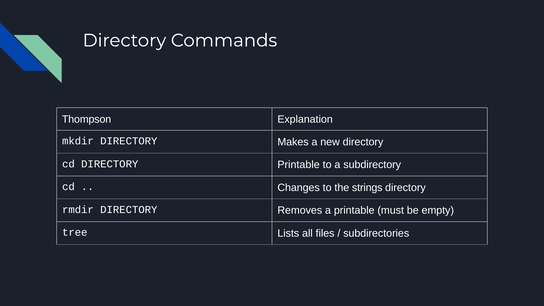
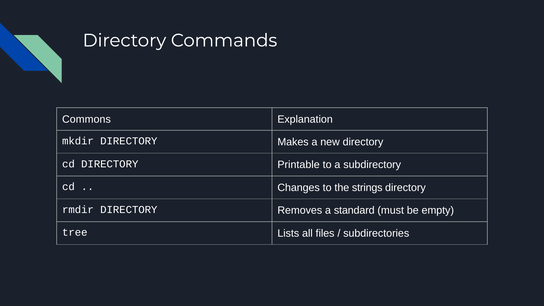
Thompson: Thompson -> Commons
a printable: printable -> standard
